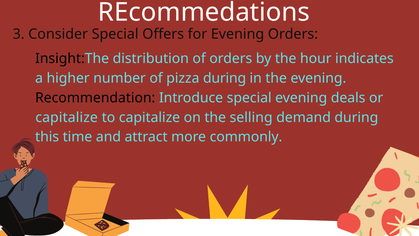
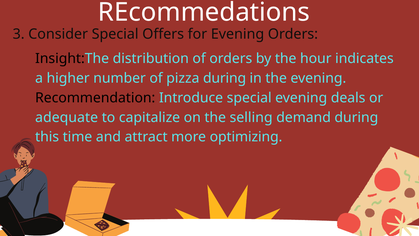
capitalize at (67, 117): capitalize -> adequate
commonly: commonly -> optimizing
